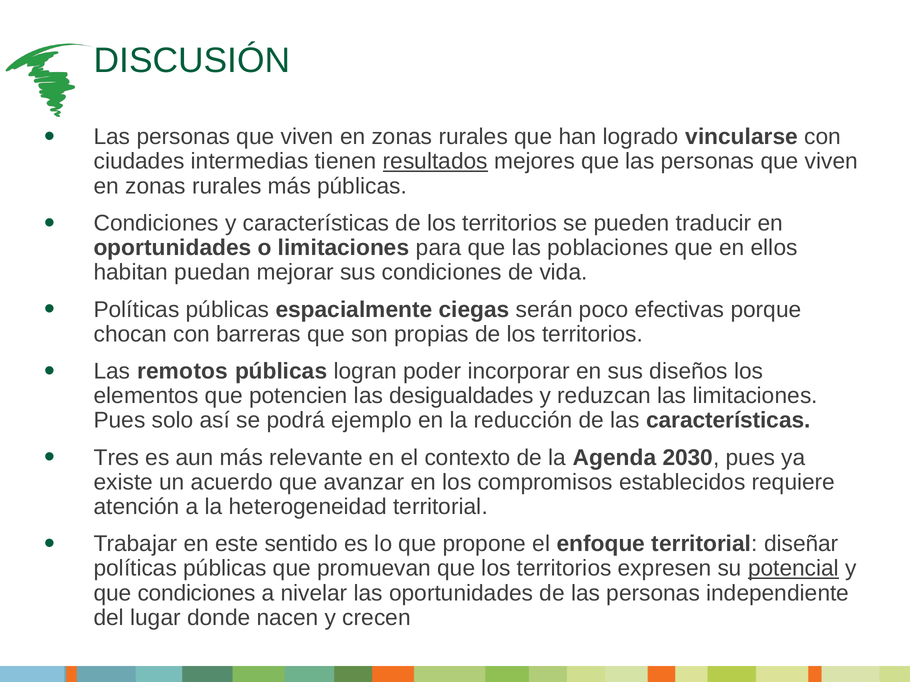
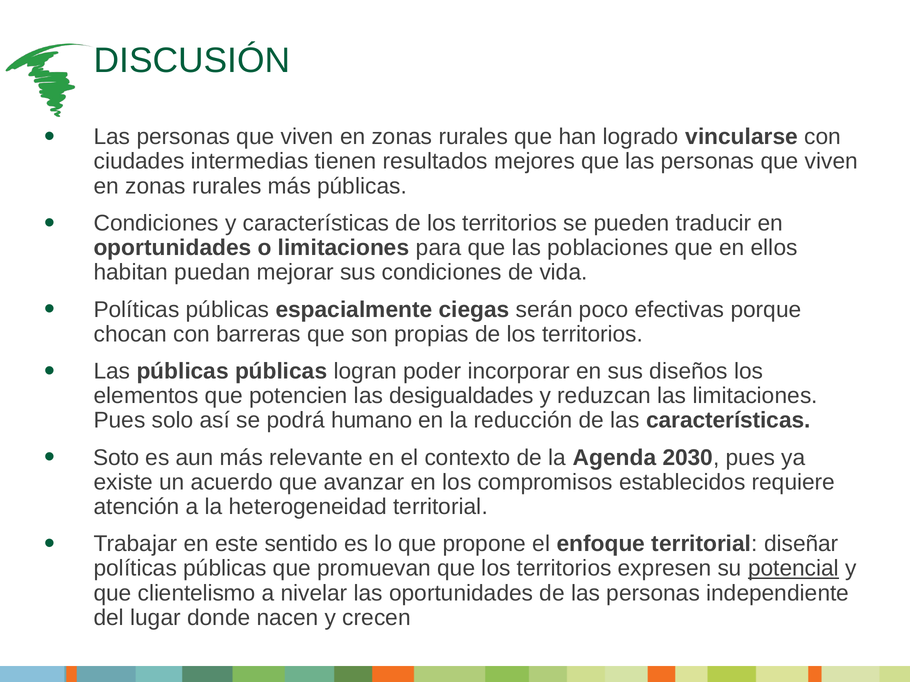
resultados underline: present -> none
Las remotos: remotos -> públicas
ejemplo: ejemplo -> humano
Tres: Tres -> Soto
que condiciones: condiciones -> clientelismo
